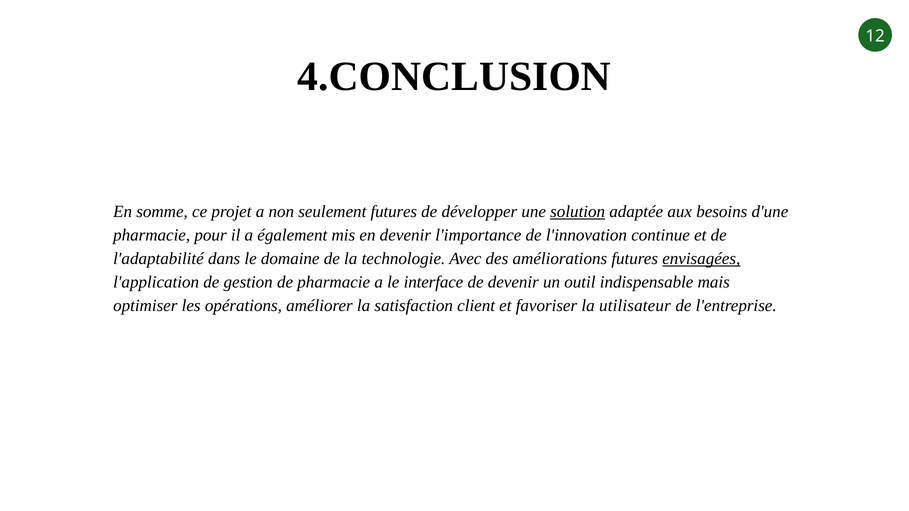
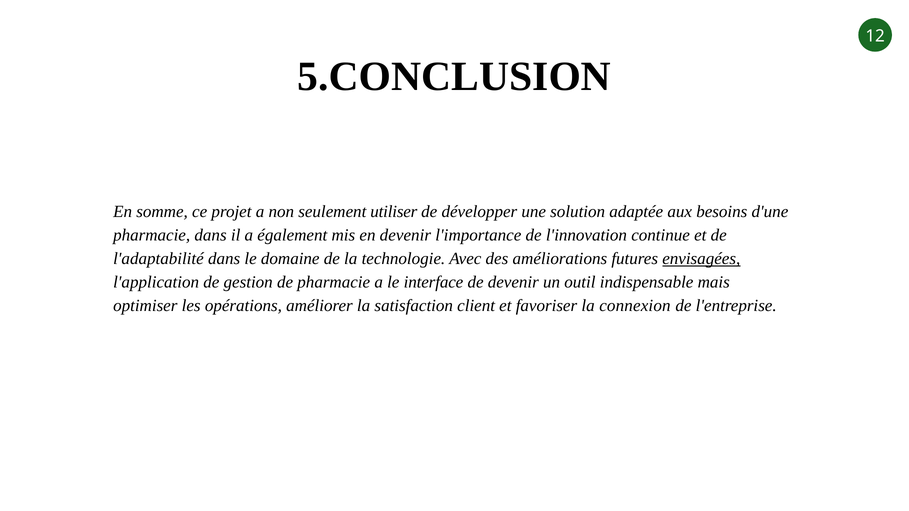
4.CONCLUSION: 4.CONCLUSION -> 5.CONCLUSION
seulement futures: futures -> utiliser
solution underline: present -> none
pharmacie pour: pour -> dans
utilisateur: utilisateur -> connexion
